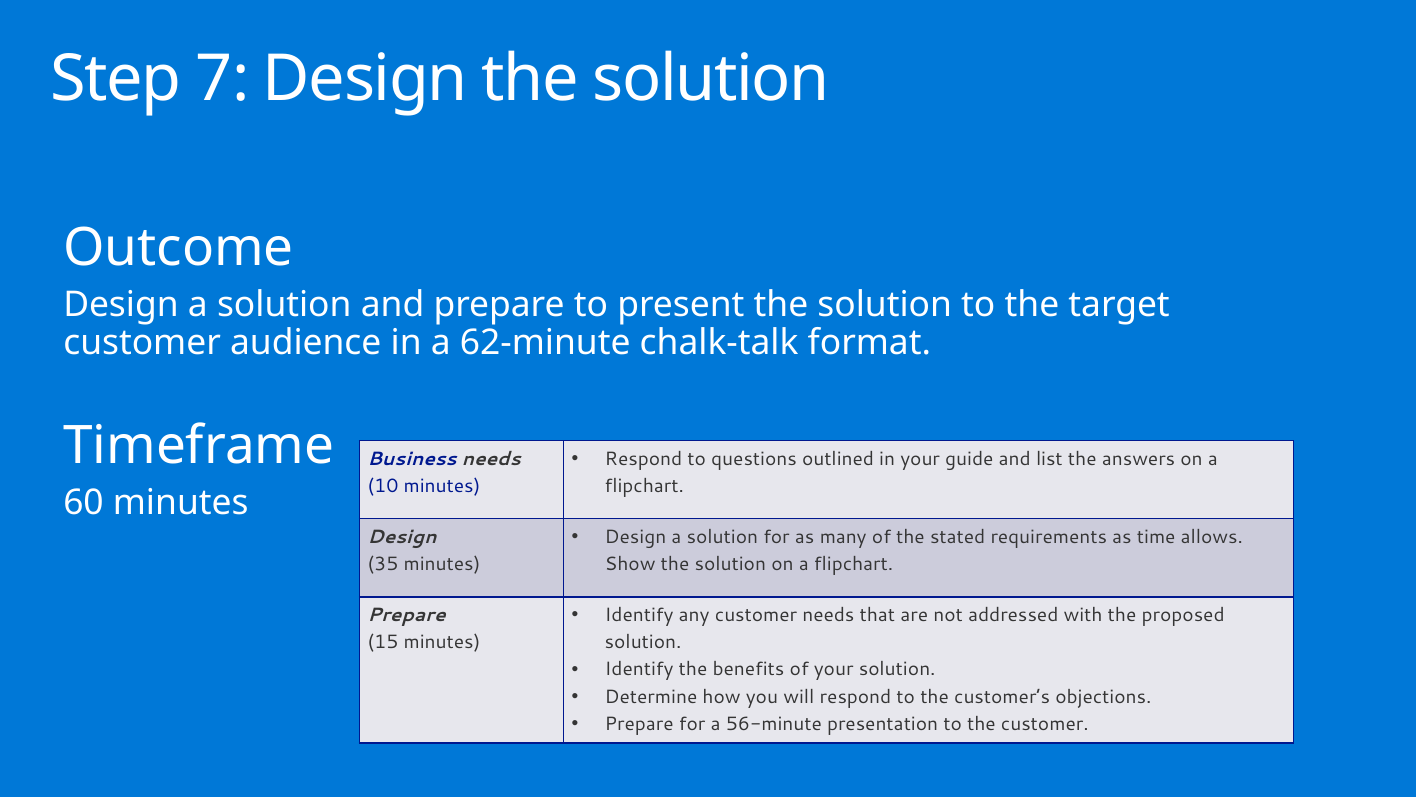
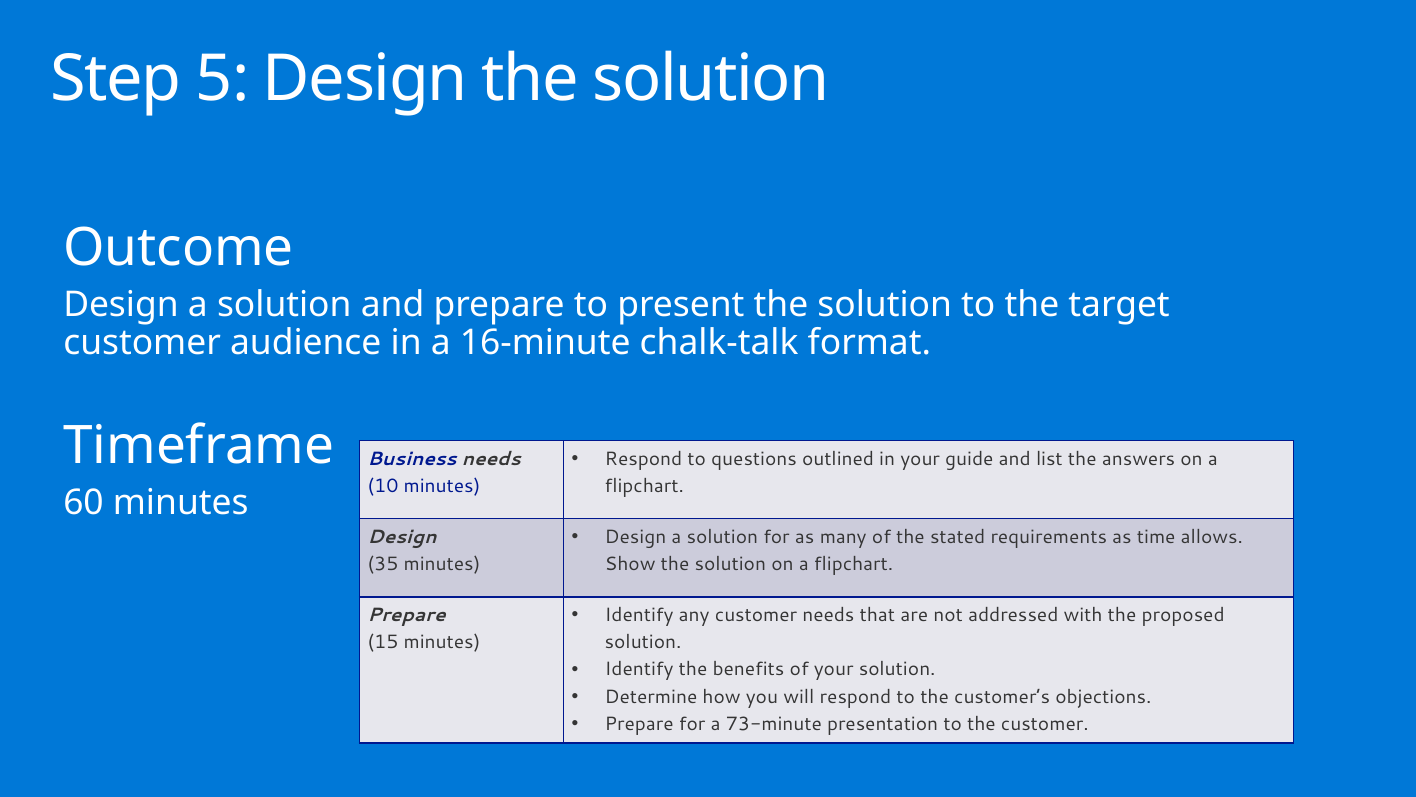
7: 7 -> 5
62-minute: 62-minute -> 16-minute
56-minute: 56-minute -> 73-minute
